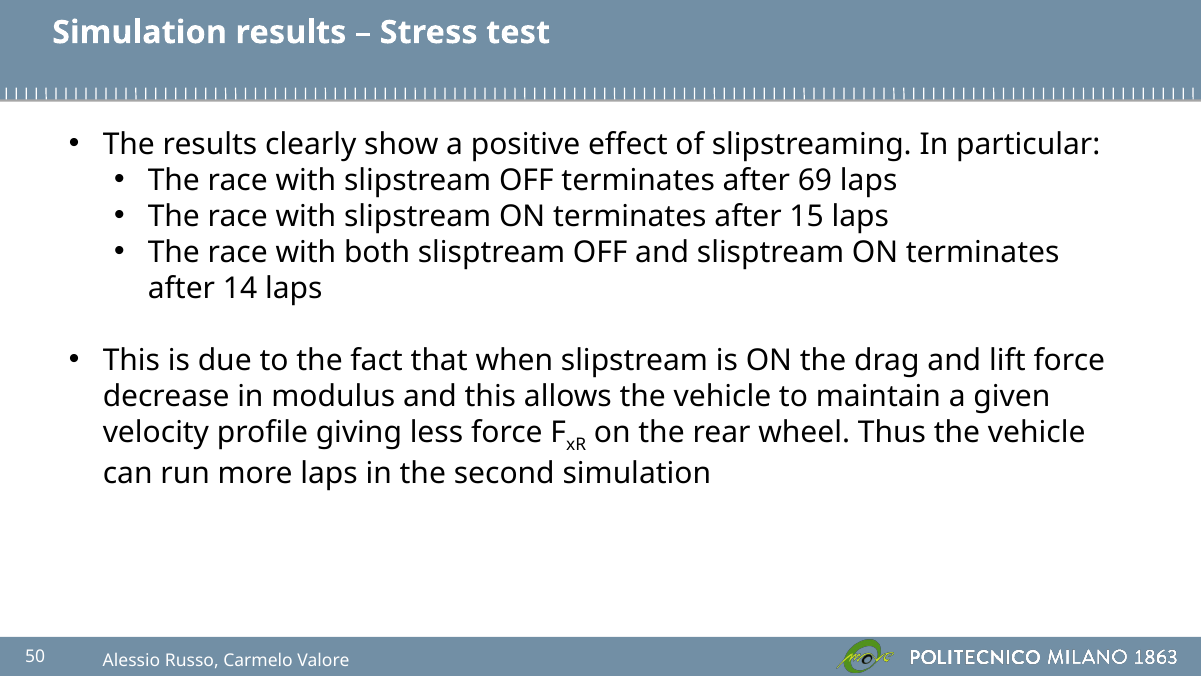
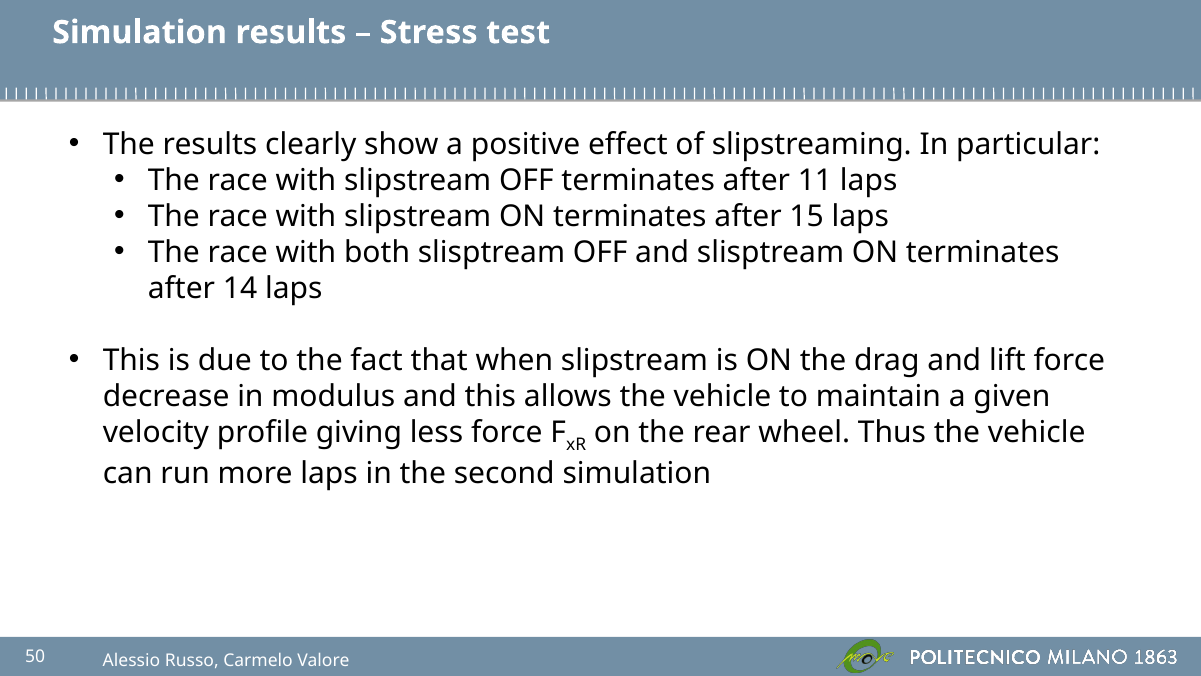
69: 69 -> 11
